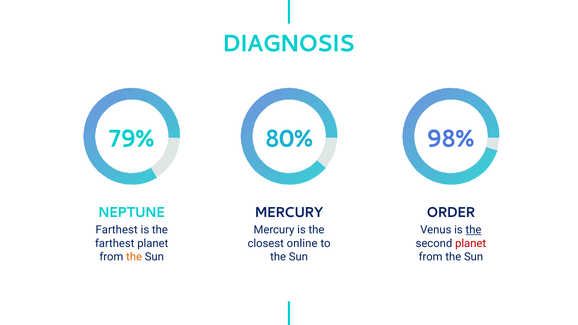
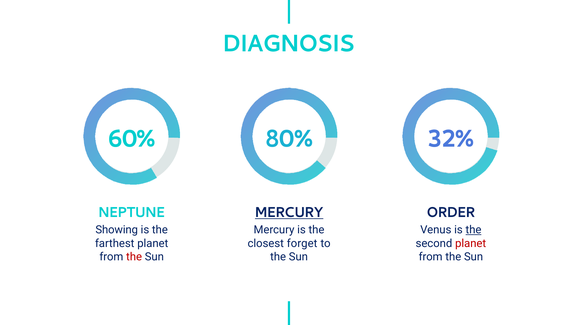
79%: 79% -> 60%
98%: 98% -> 32%
MERCURY at (289, 213) underline: none -> present
Farthest at (117, 230): Farthest -> Showing
online: online -> forget
the at (134, 257) colour: orange -> red
